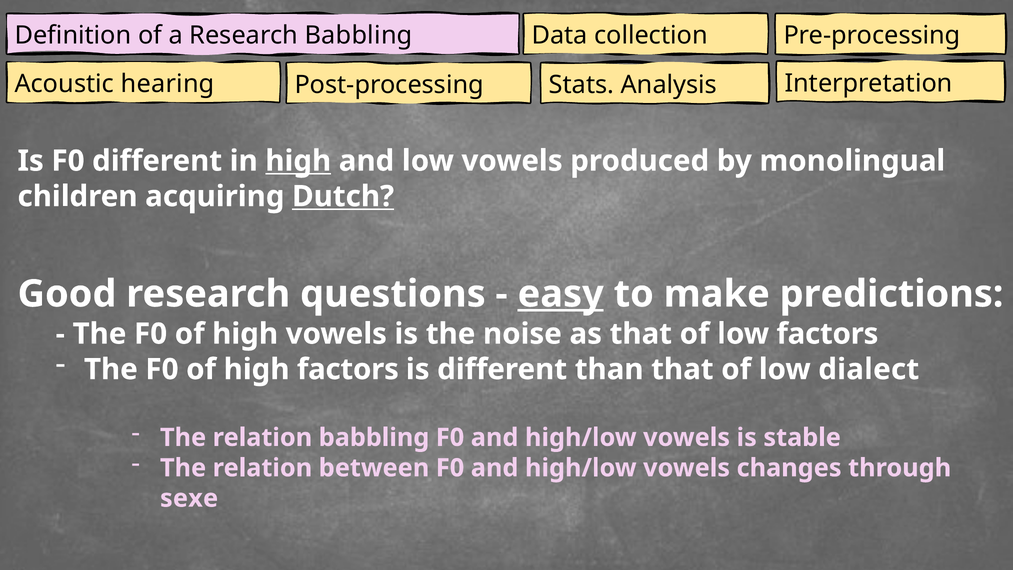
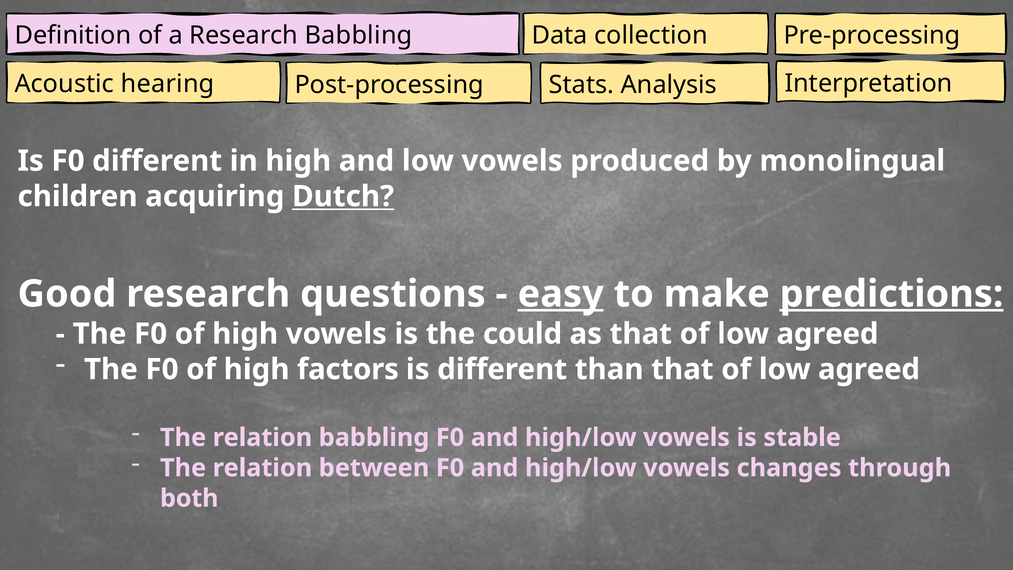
high at (298, 161) underline: present -> none
predictions underline: none -> present
noise: noise -> could
factors at (827, 334): factors -> agreed
dialect at (869, 369): dialect -> agreed
sexe: sexe -> both
